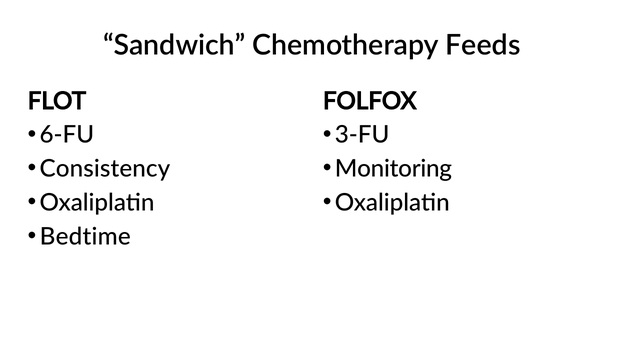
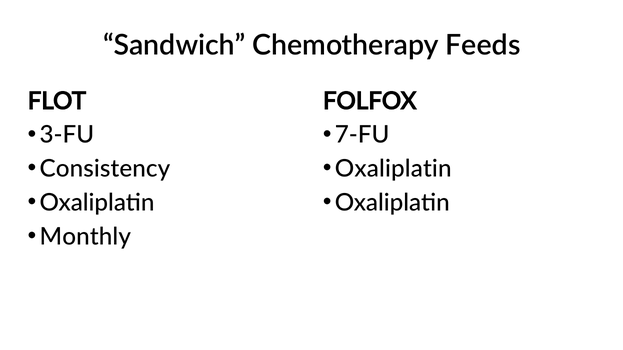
6-FU: 6-FU -> 3-FU
3-FU: 3-FU -> 7-FU
Monitoring at (393, 169): Monitoring -> Oxaliplatin
Bedtime: Bedtime -> Monthly
